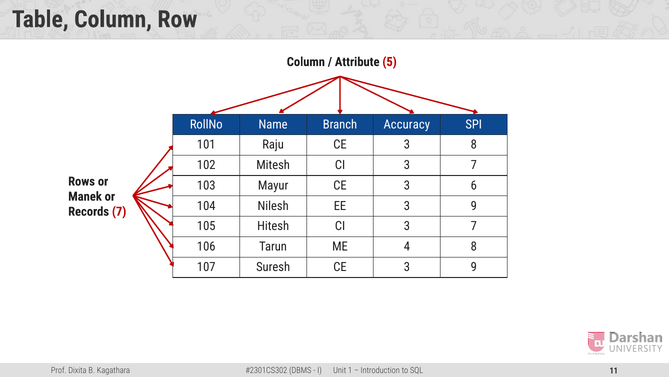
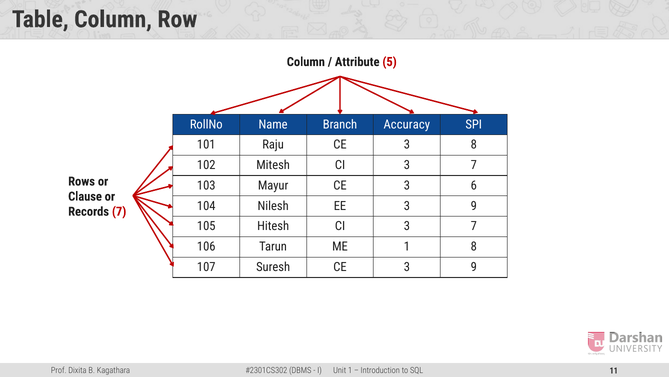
Manek: Manek -> Clause
ME 4: 4 -> 1
